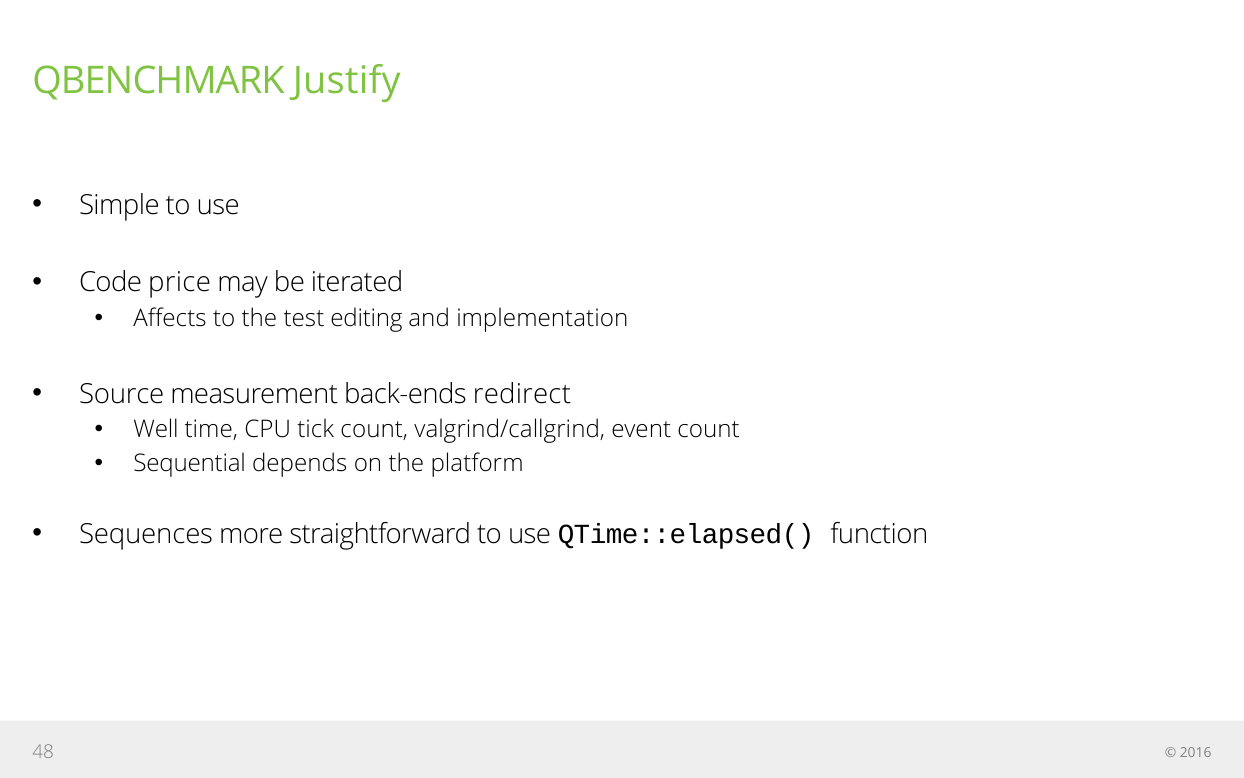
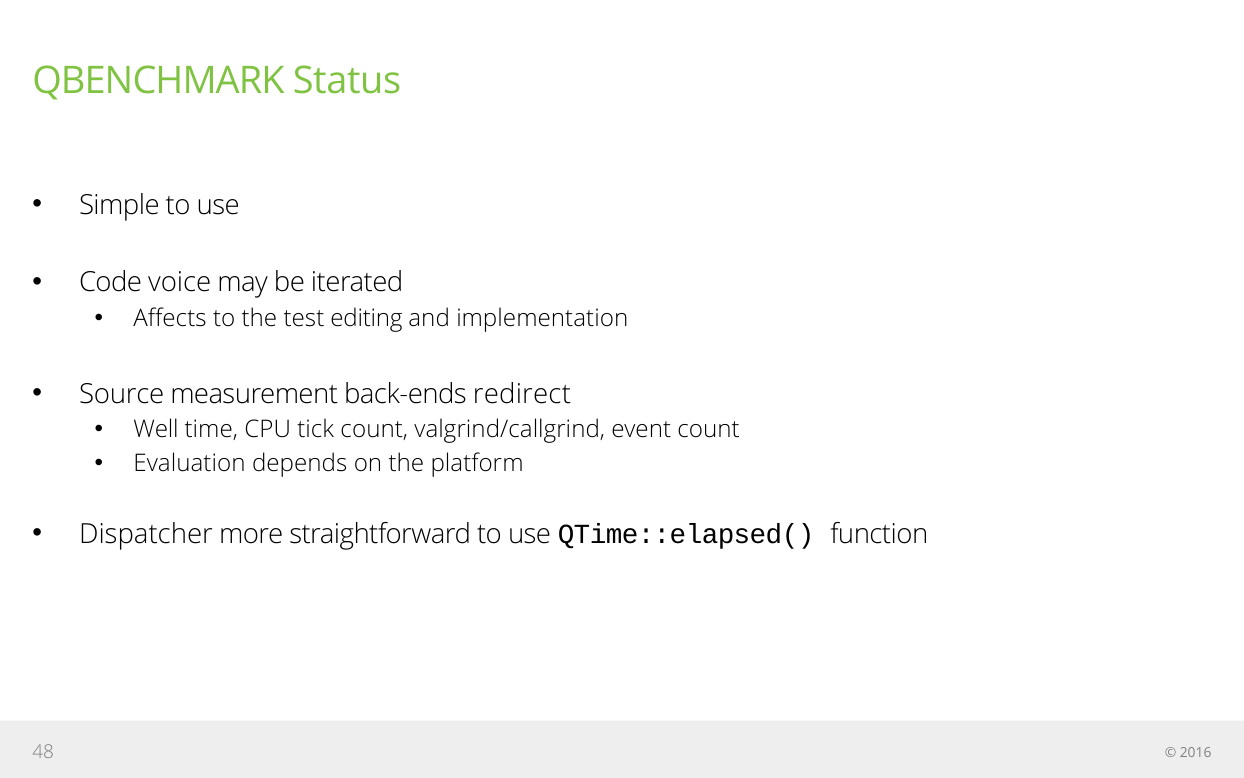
Justify: Justify -> Status
price: price -> voice
Sequential: Sequential -> Evaluation
Sequences: Sequences -> Dispatcher
